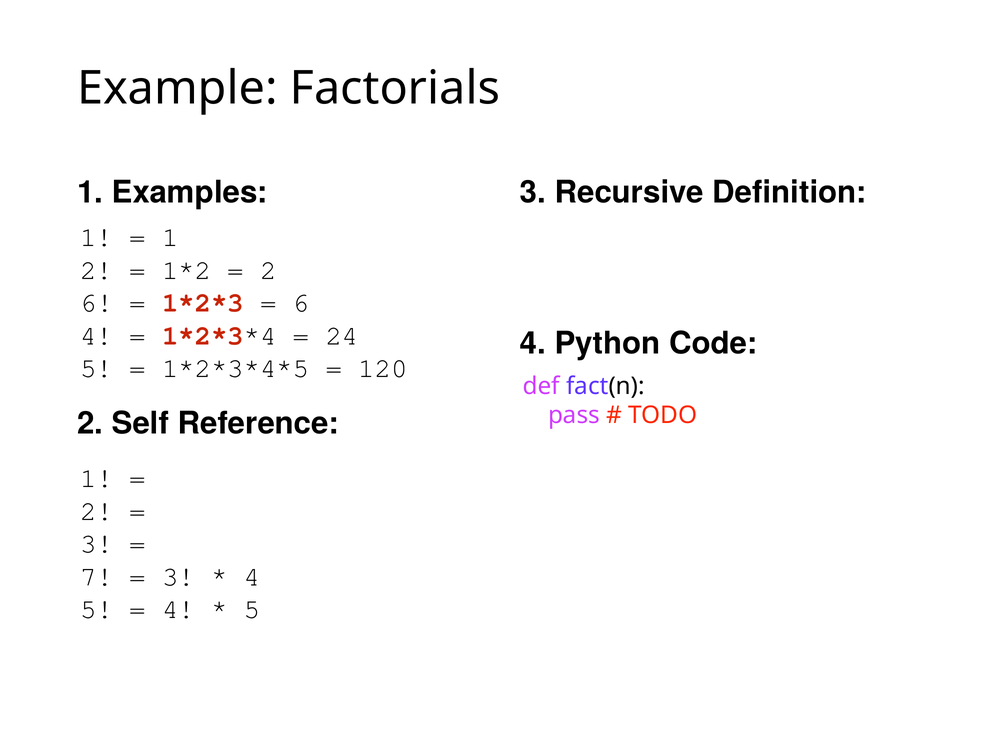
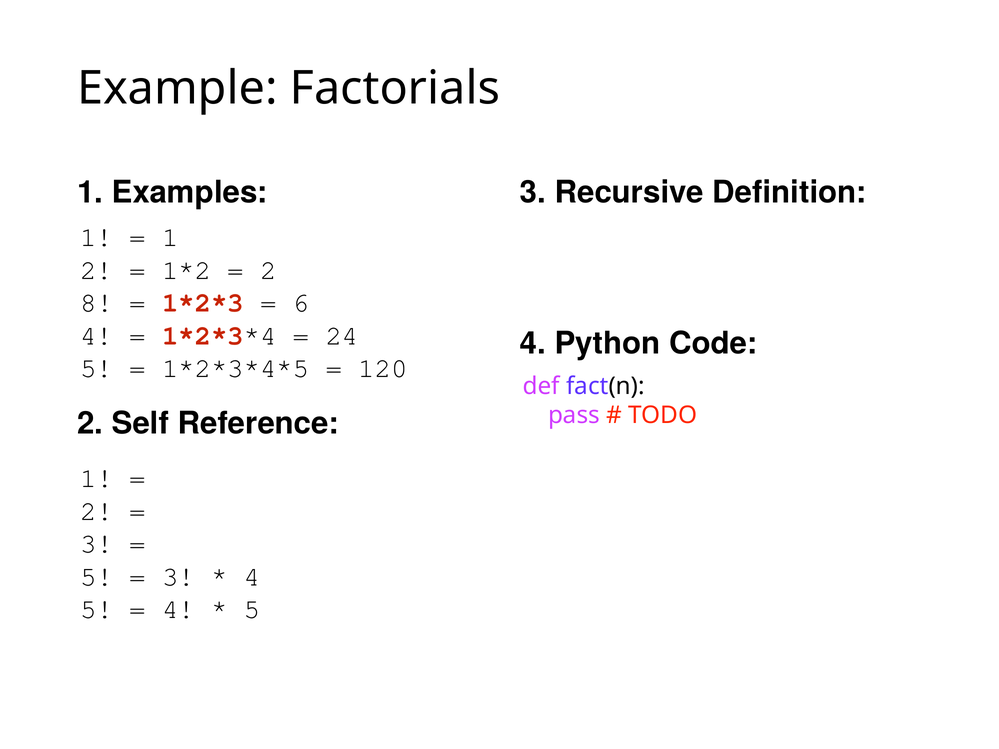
6 at (97, 303): 6 -> 8
7 at (97, 577): 7 -> 5
